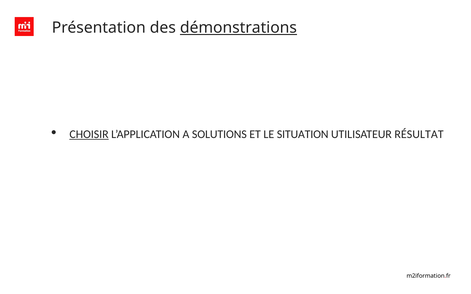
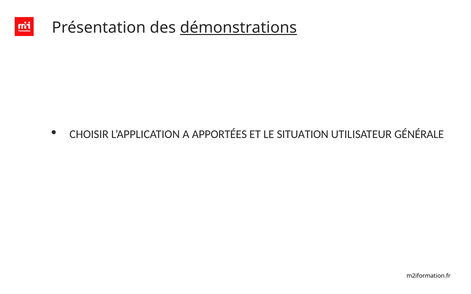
CHOISIR underline: present -> none
SOLUTIONS: SOLUTIONS -> APPORTÉES
RÉSULTAT: RÉSULTAT -> GÉNÉRALE
